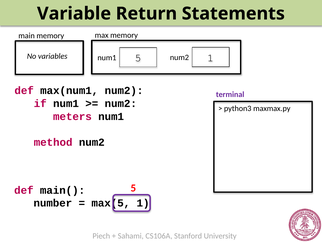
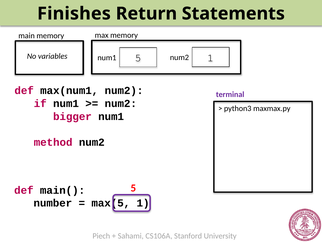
Variable: Variable -> Finishes
meters: meters -> bigger
